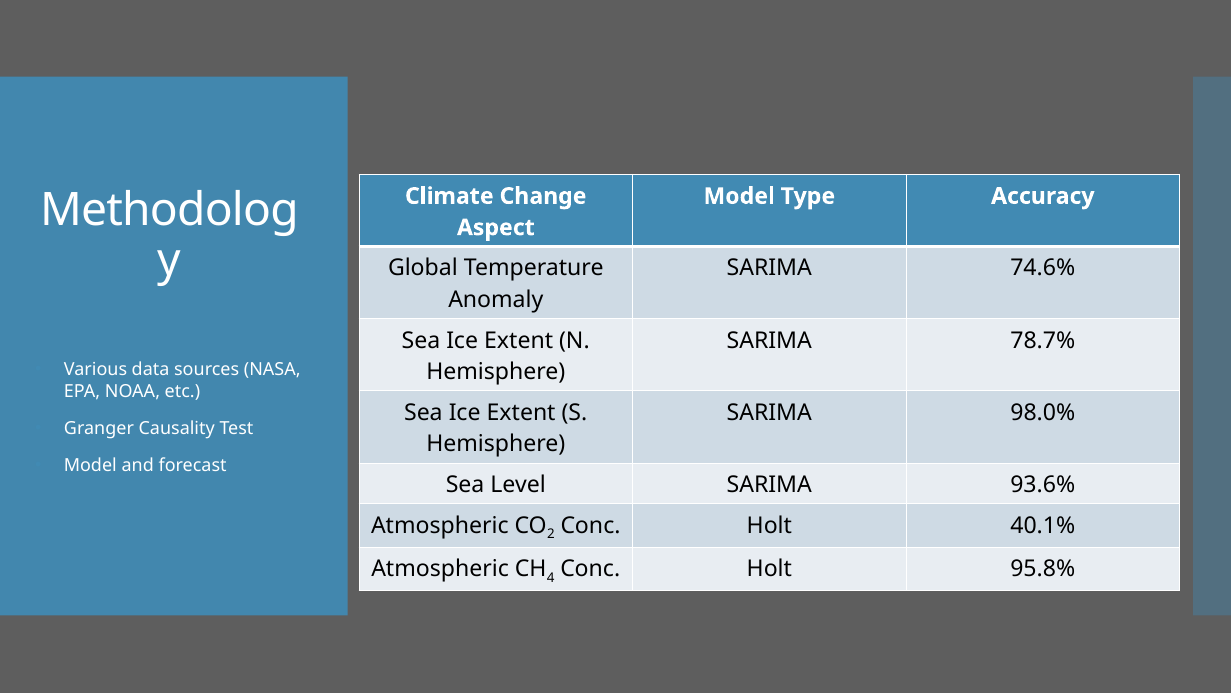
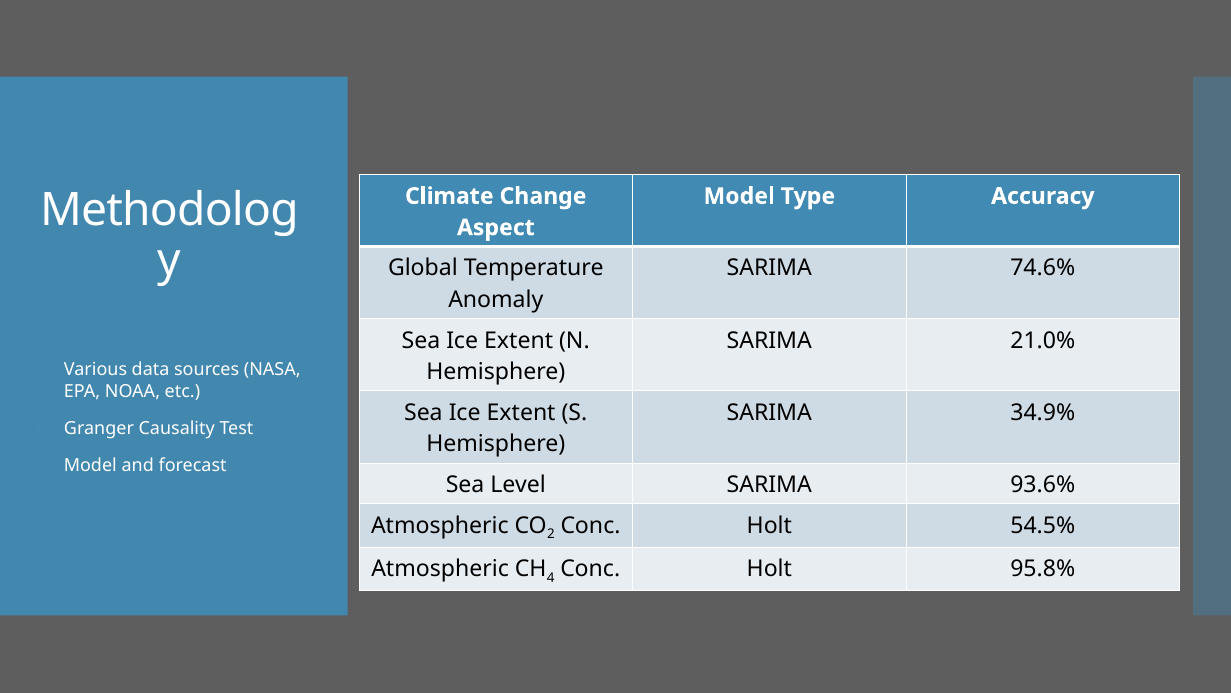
78.7%: 78.7% -> 21.0%
98.0%: 98.0% -> 34.9%
40.1%: 40.1% -> 54.5%
